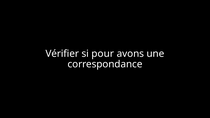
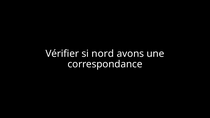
pour: pour -> nord
